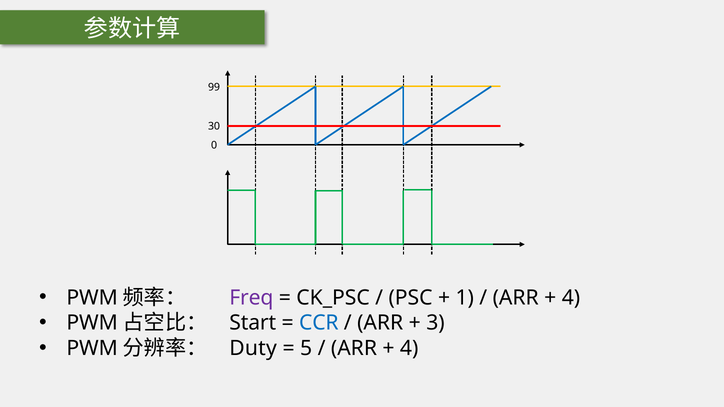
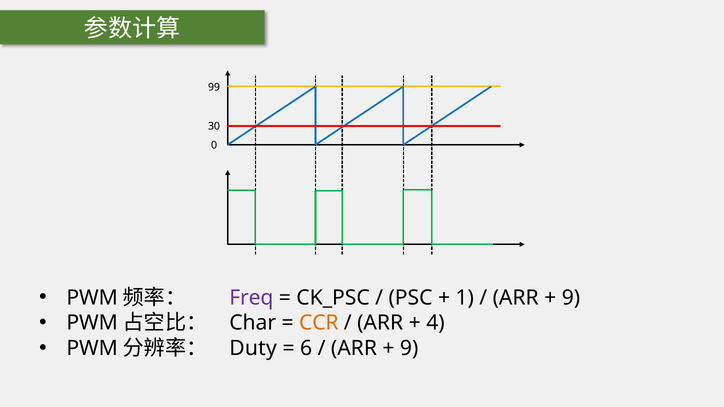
4 at (571, 298): 4 -> 9
Start: Start -> Char
CCR colour: blue -> orange
3: 3 -> 4
5: 5 -> 6
4 at (409, 348): 4 -> 9
